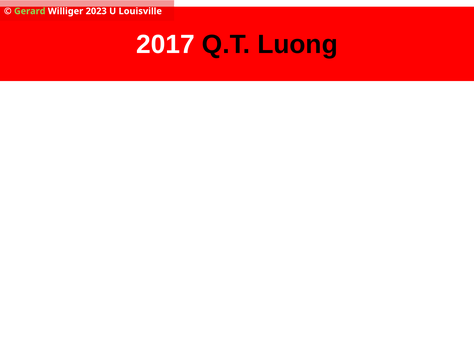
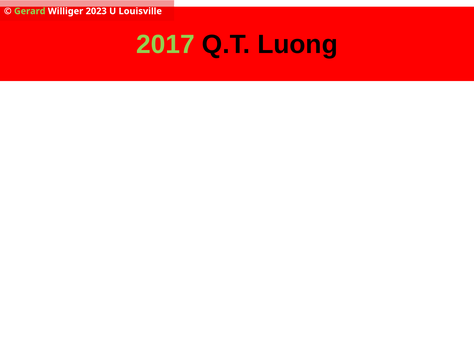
2017 colour: white -> light green
